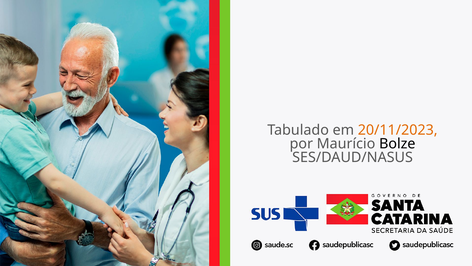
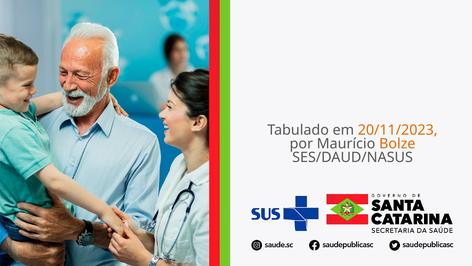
Bolze colour: black -> orange
